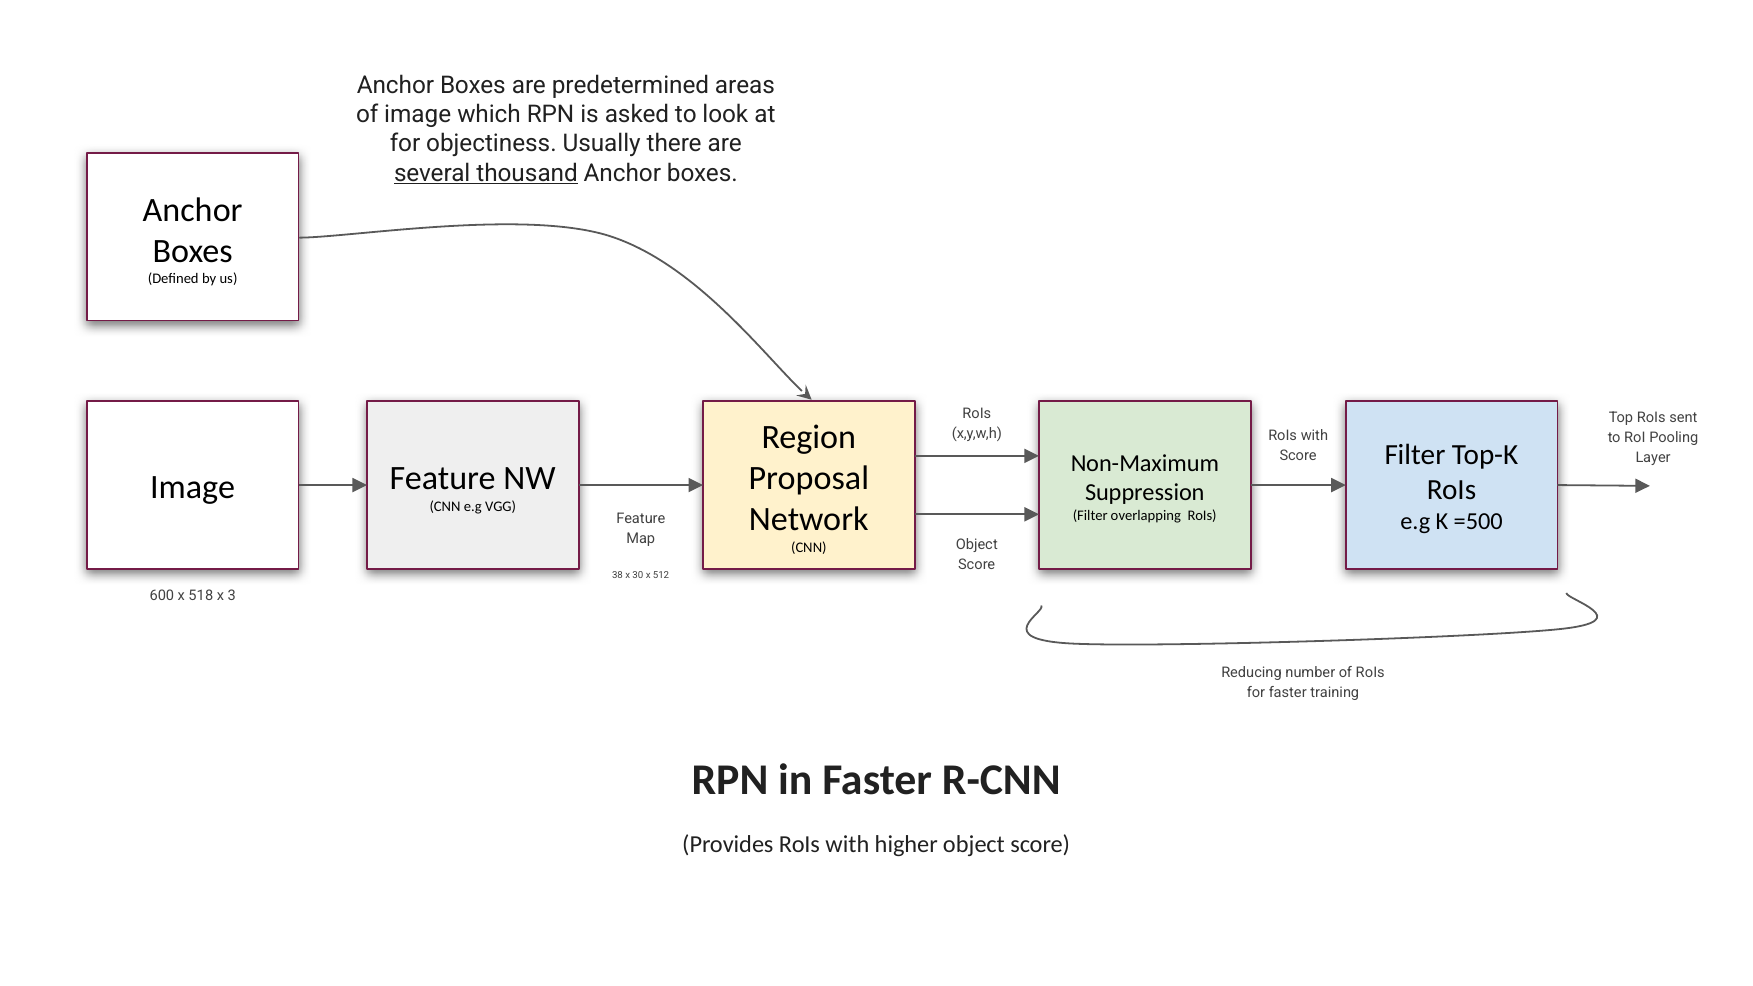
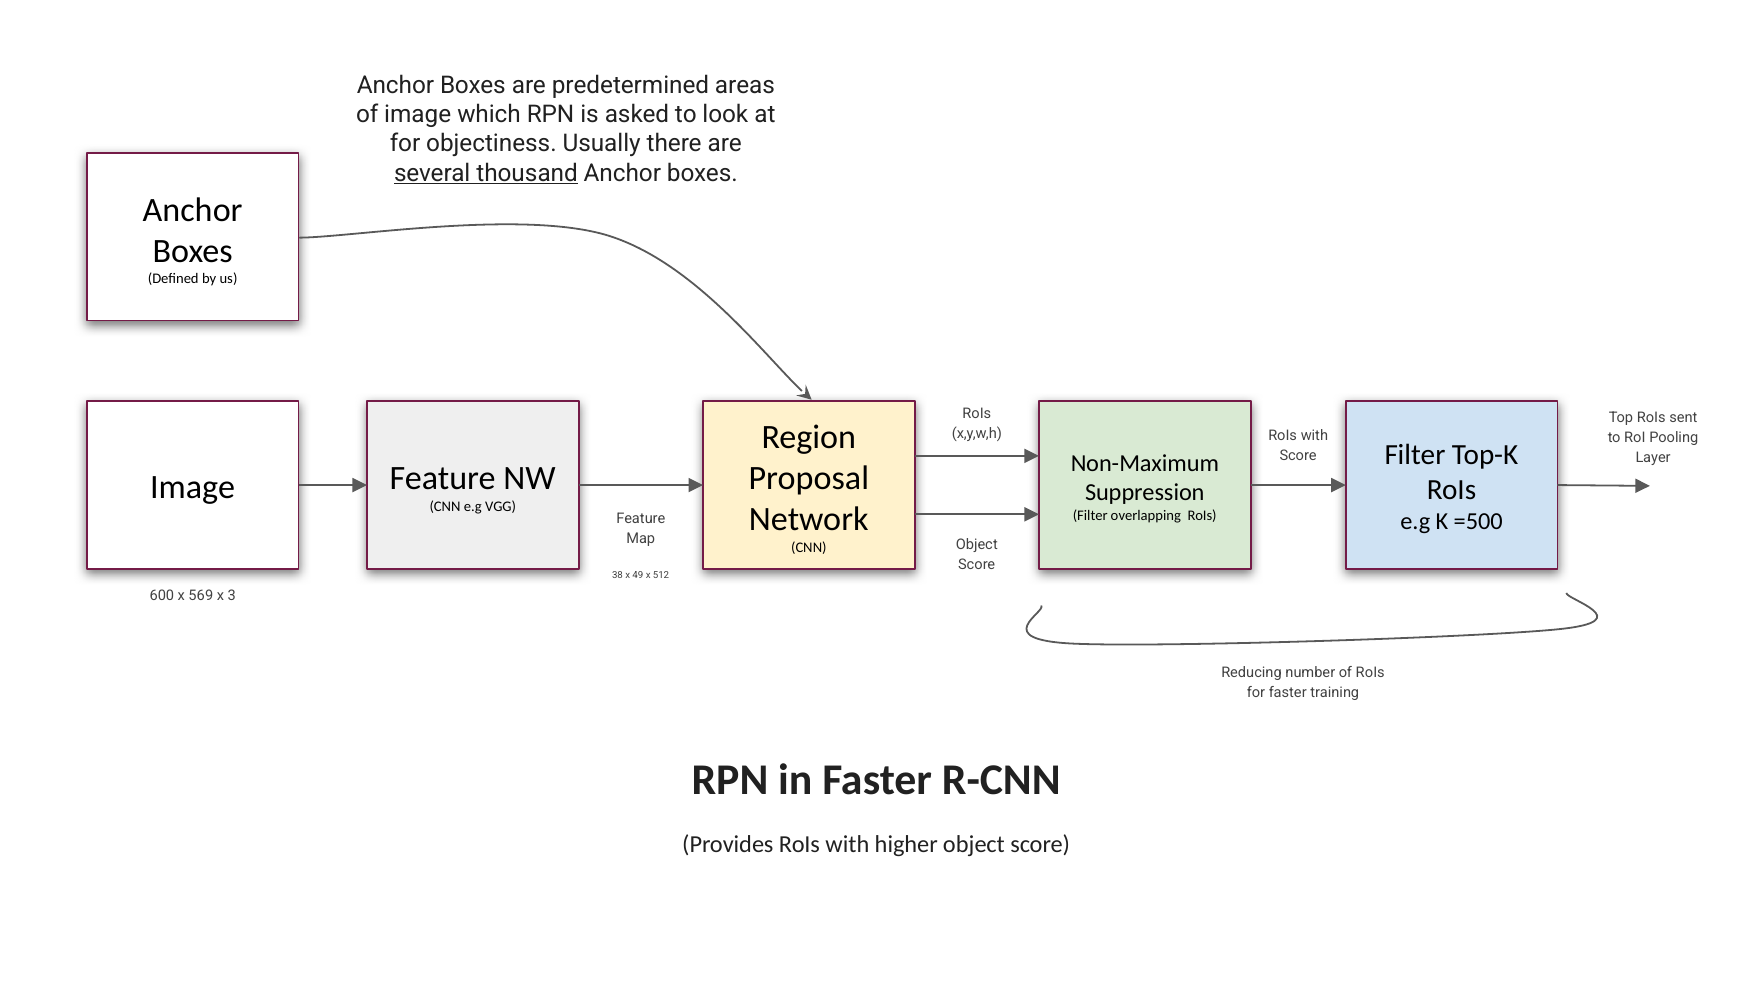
30: 30 -> 49
518: 518 -> 569
